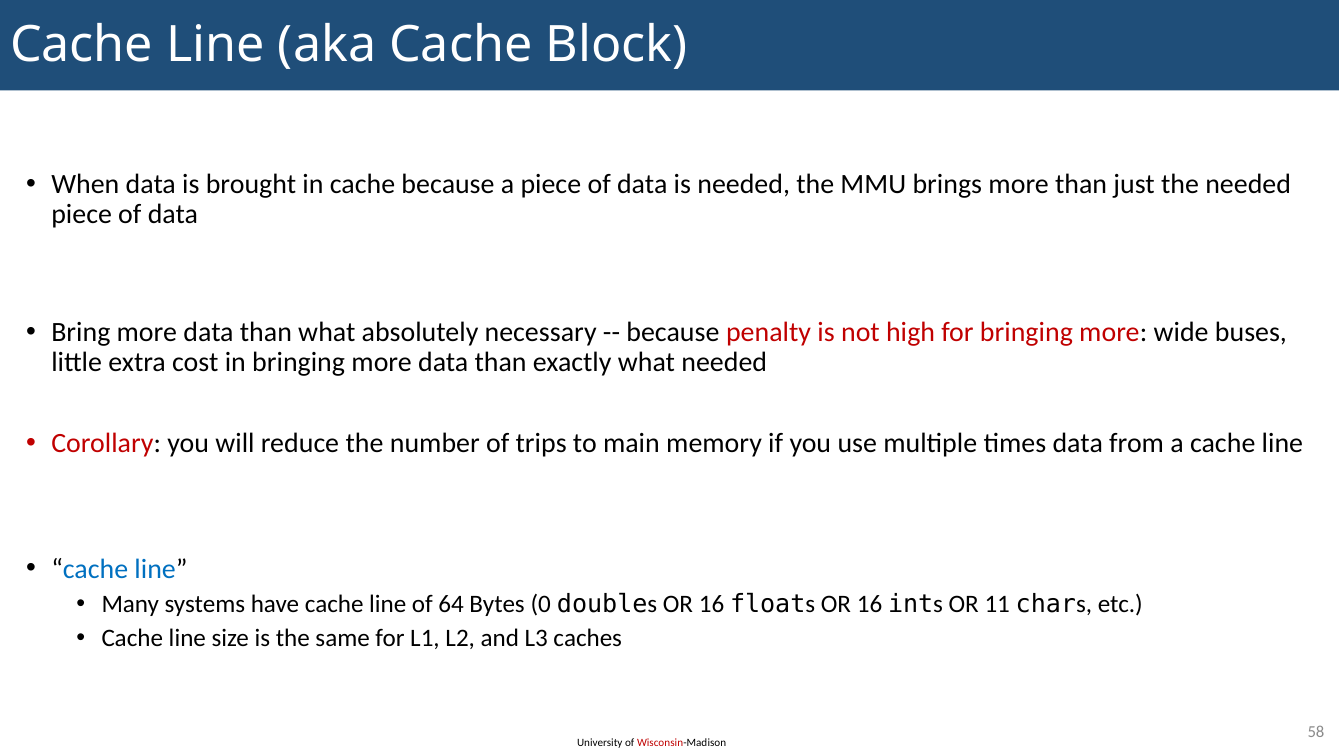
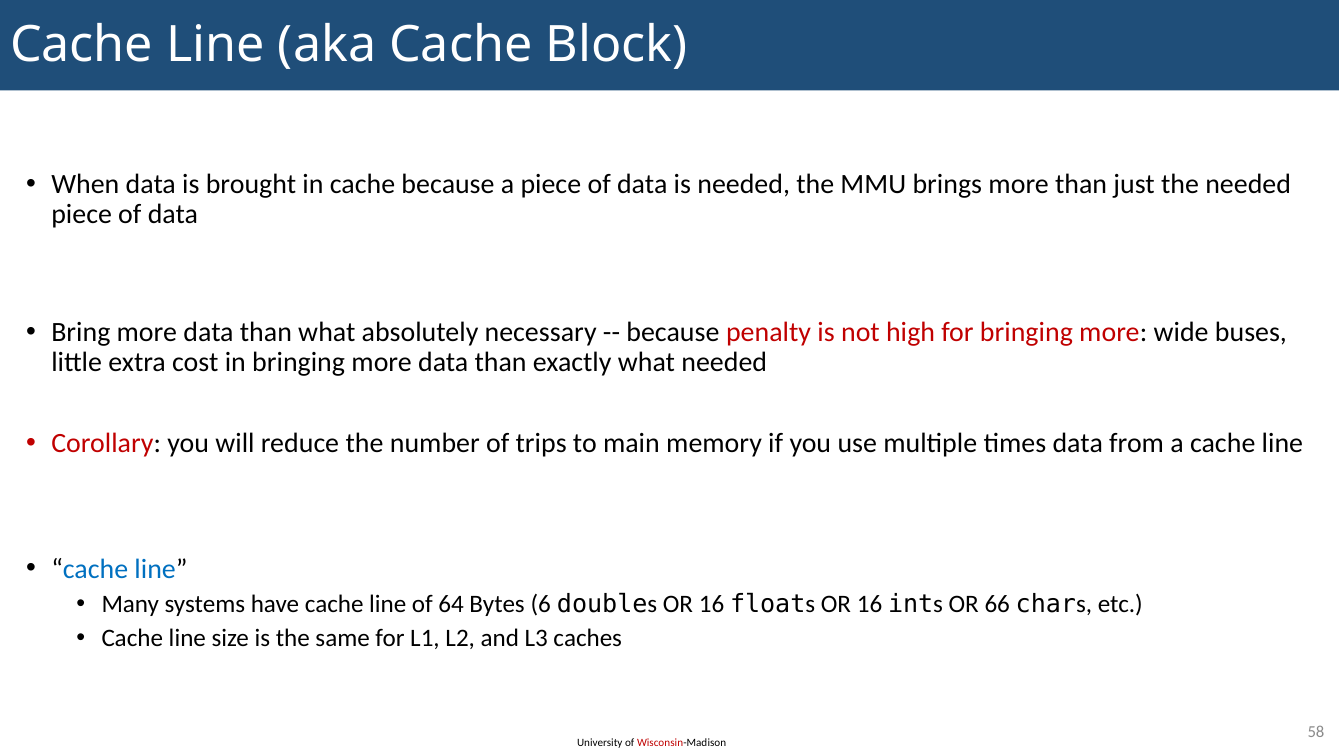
0: 0 -> 6
11: 11 -> 66
